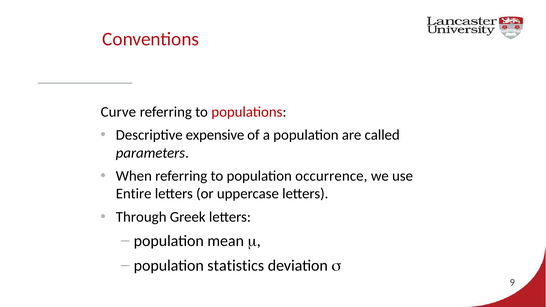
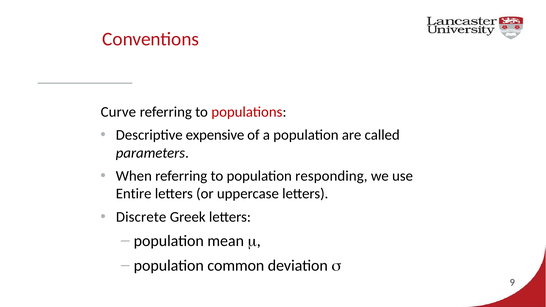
occurrence: occurrence -> responding
Through: Through -> Discrete
statistics: statistics -> common
